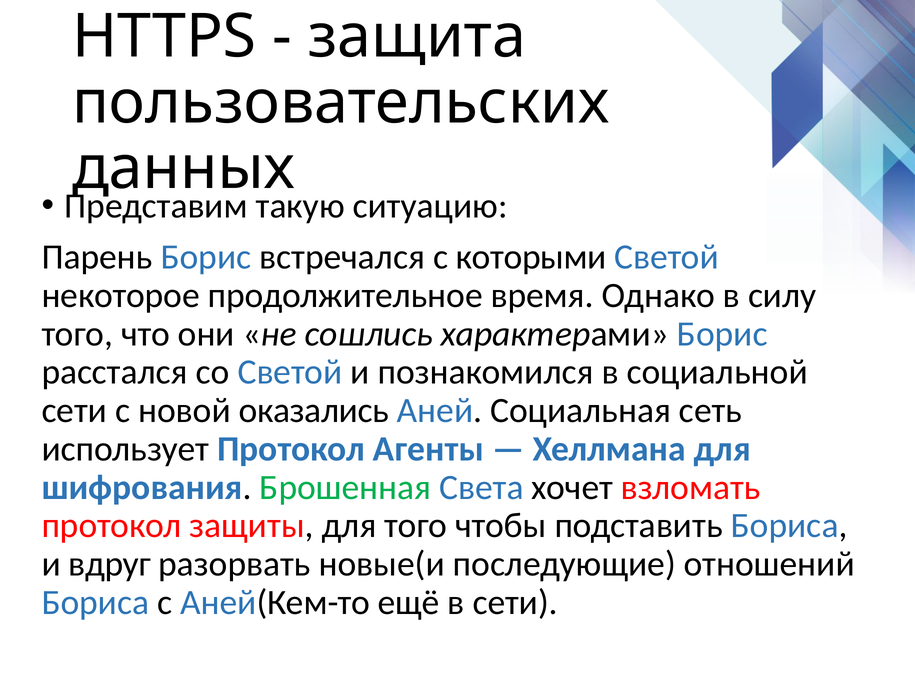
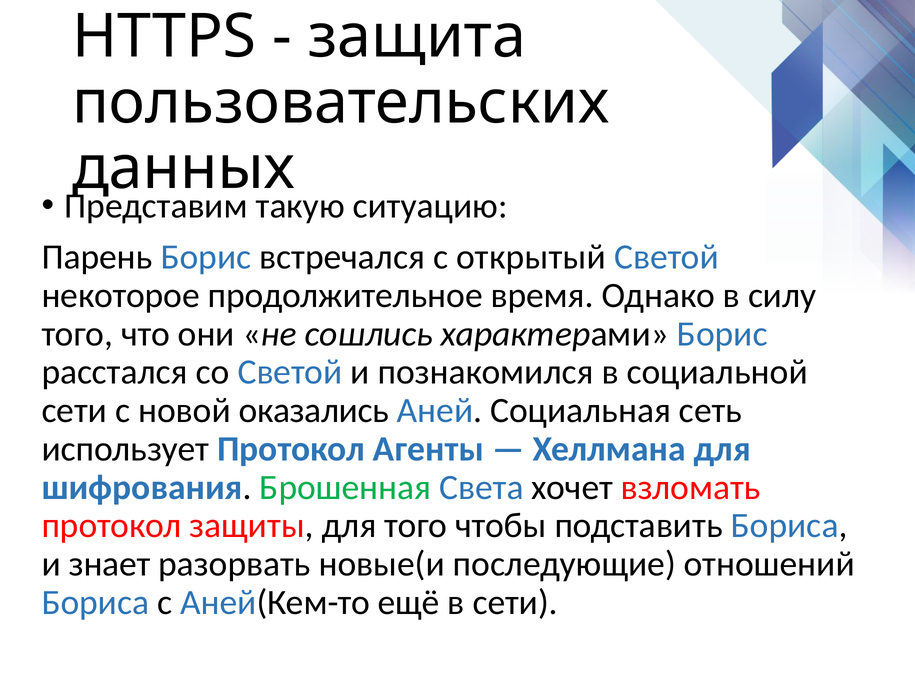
которыми: которыми -> открытый
вдруг: вдруг -> знает
